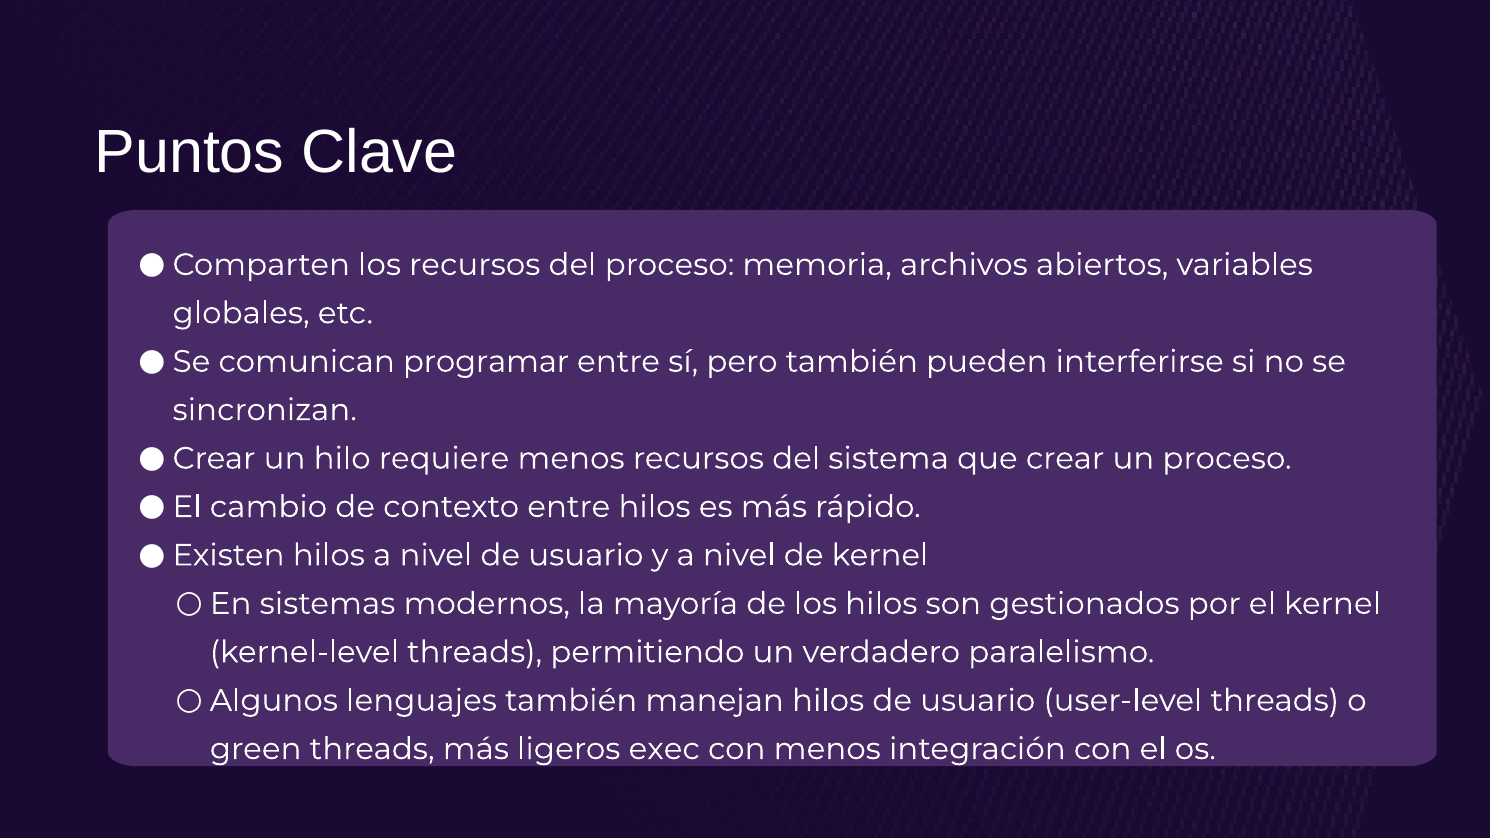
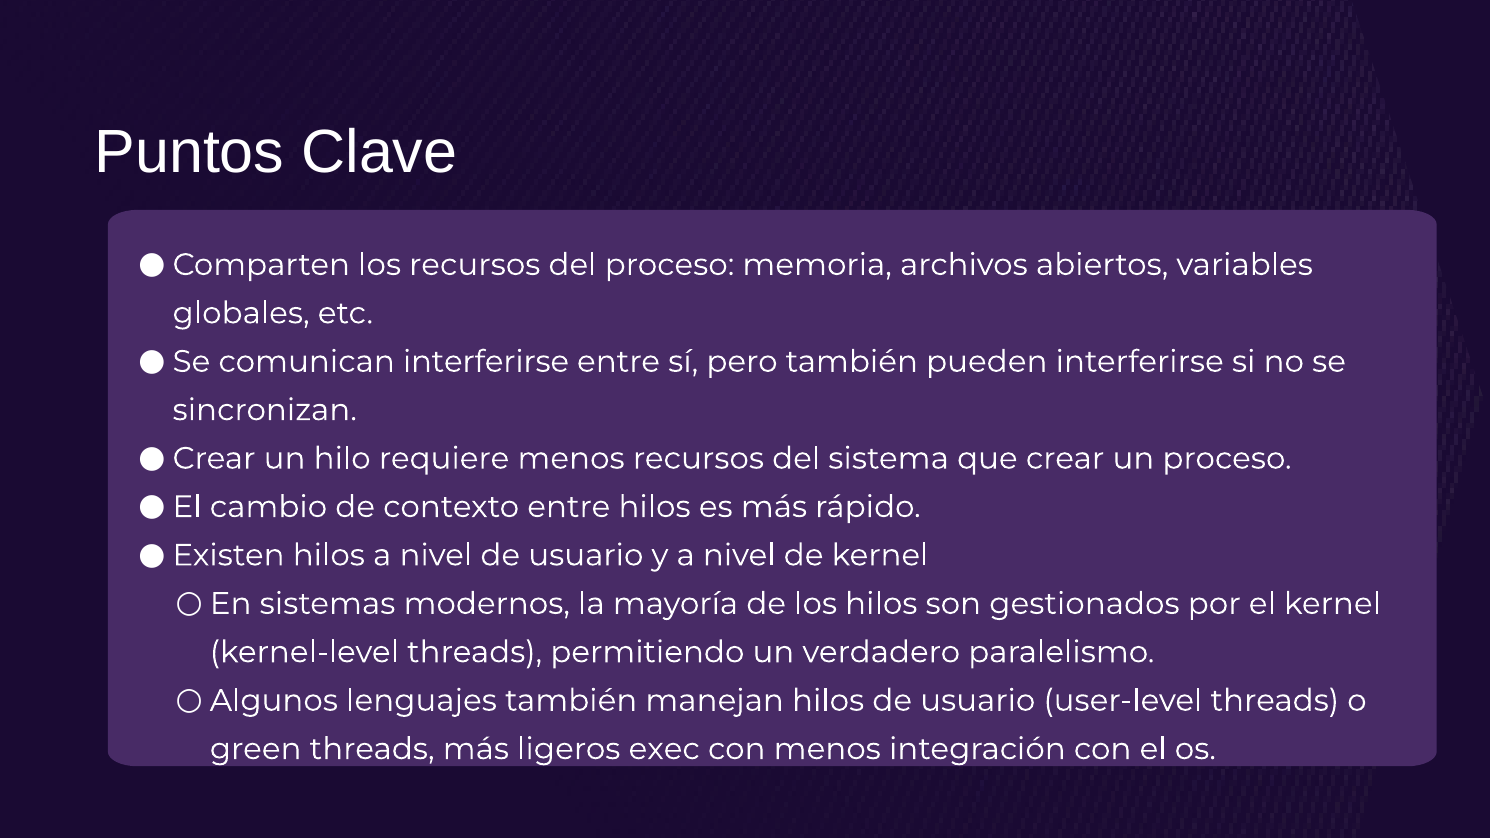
comunican programar: programar -> interferirse
